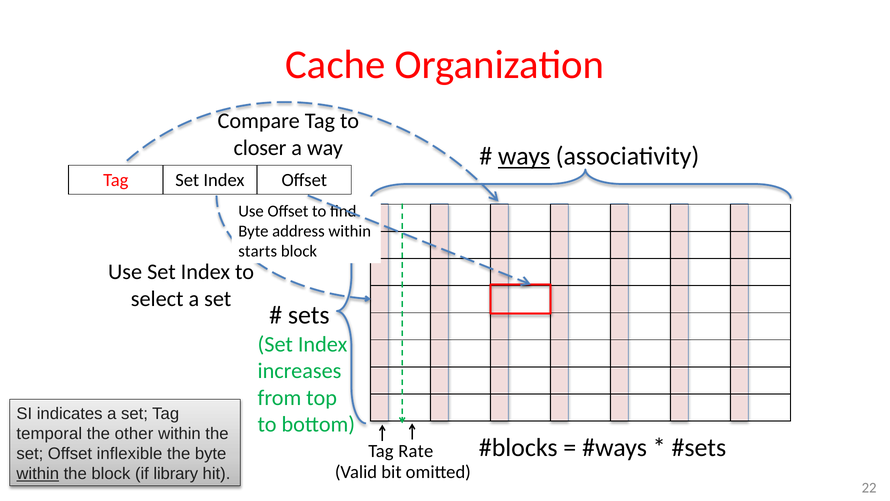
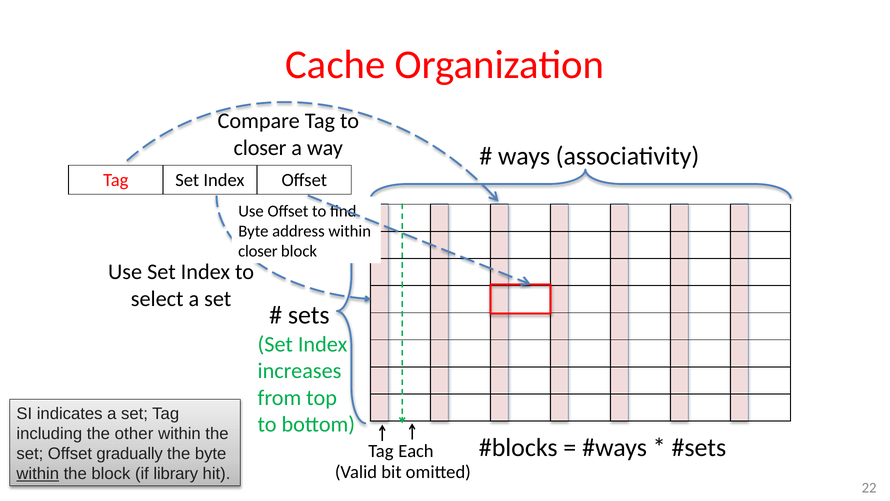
ways underline: present -> none
starts at (258, 251): starts -> closer
temporal: temporal -> including
Rate: Rate -> Each
inflexible: inflexible -> gradually
